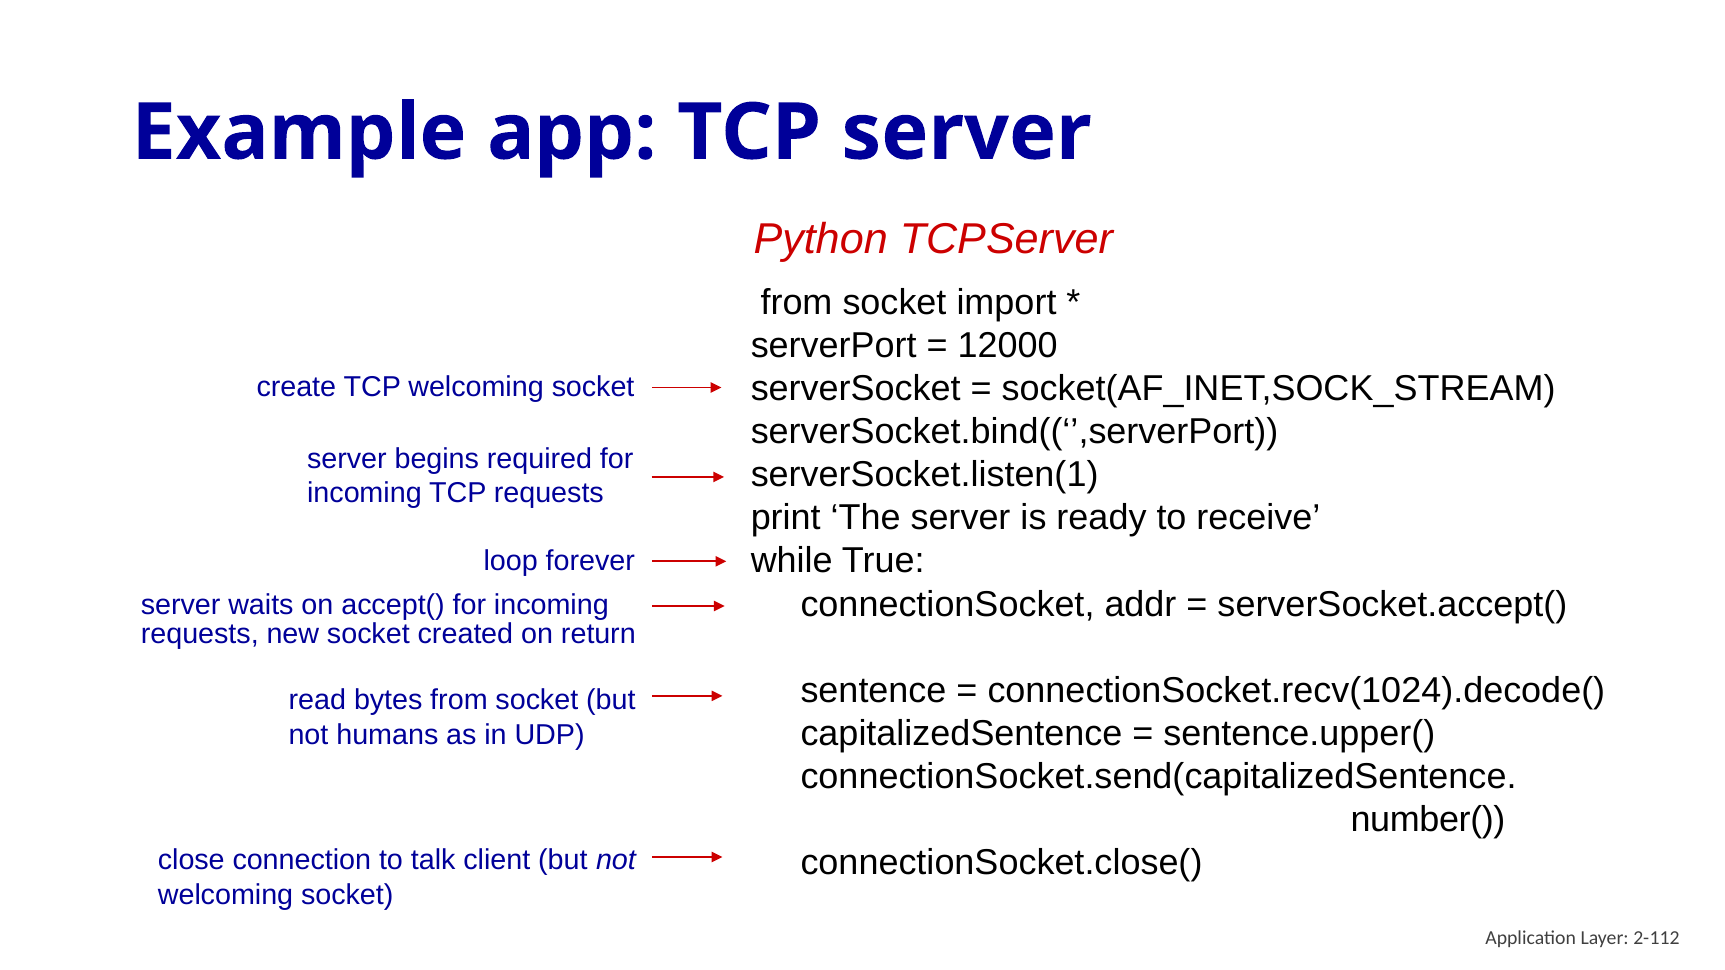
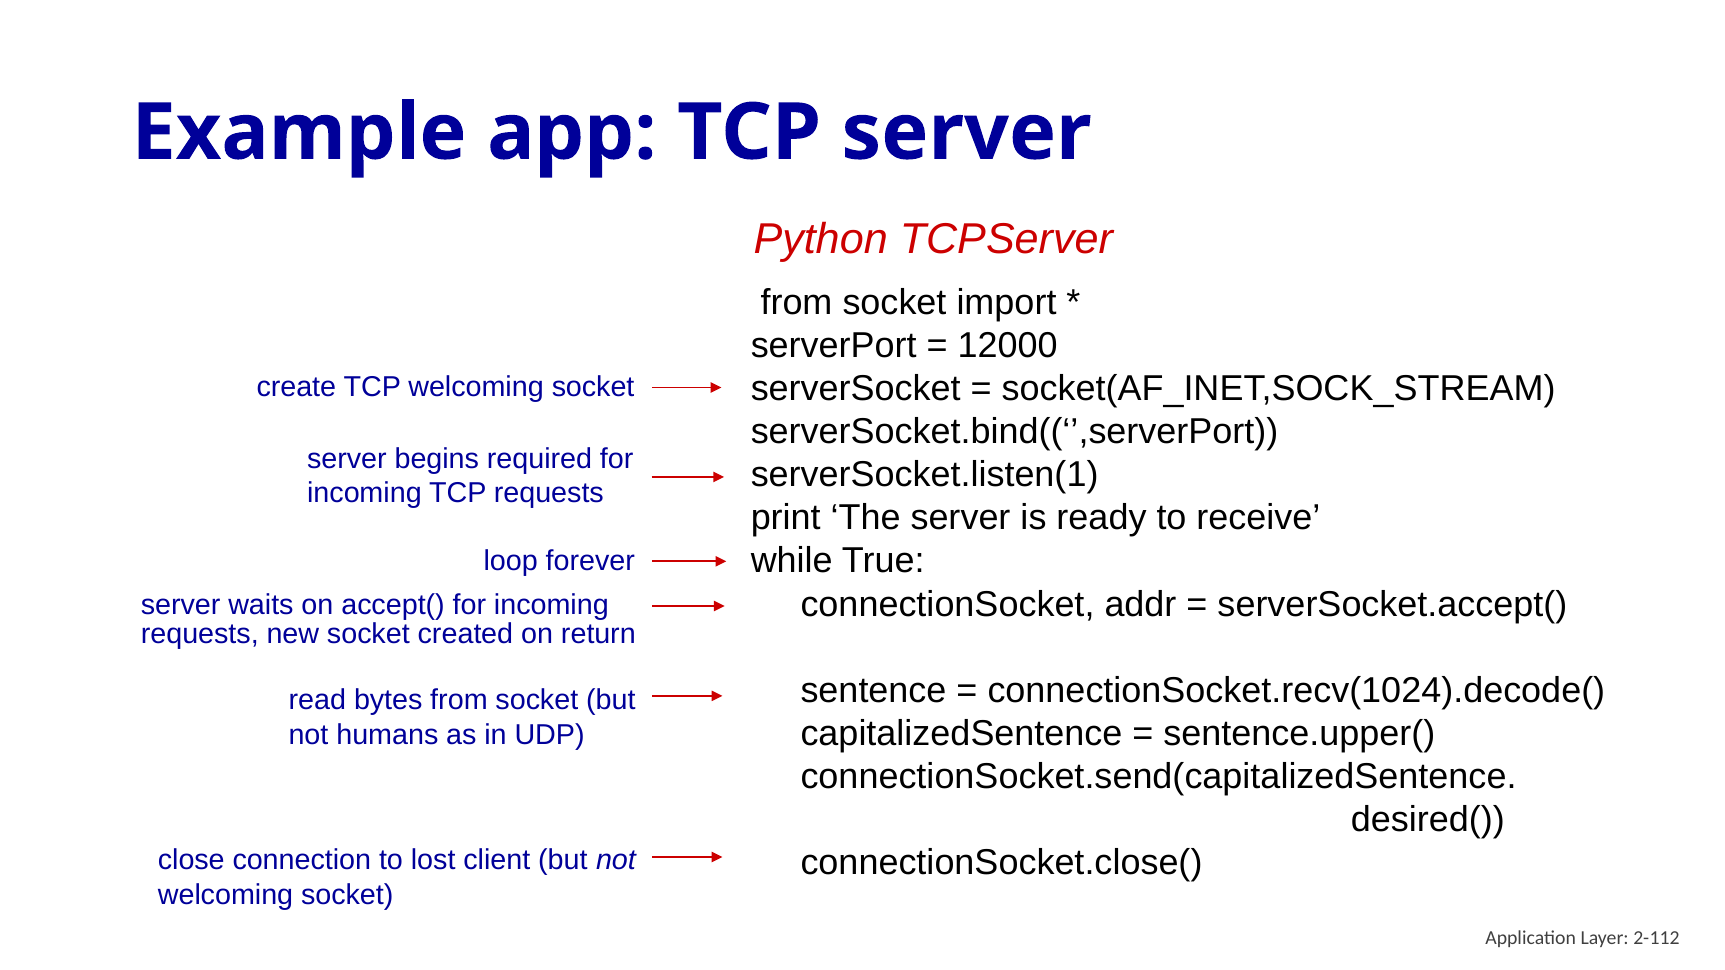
number(: number( -> desired(
talk: talk -> lost
